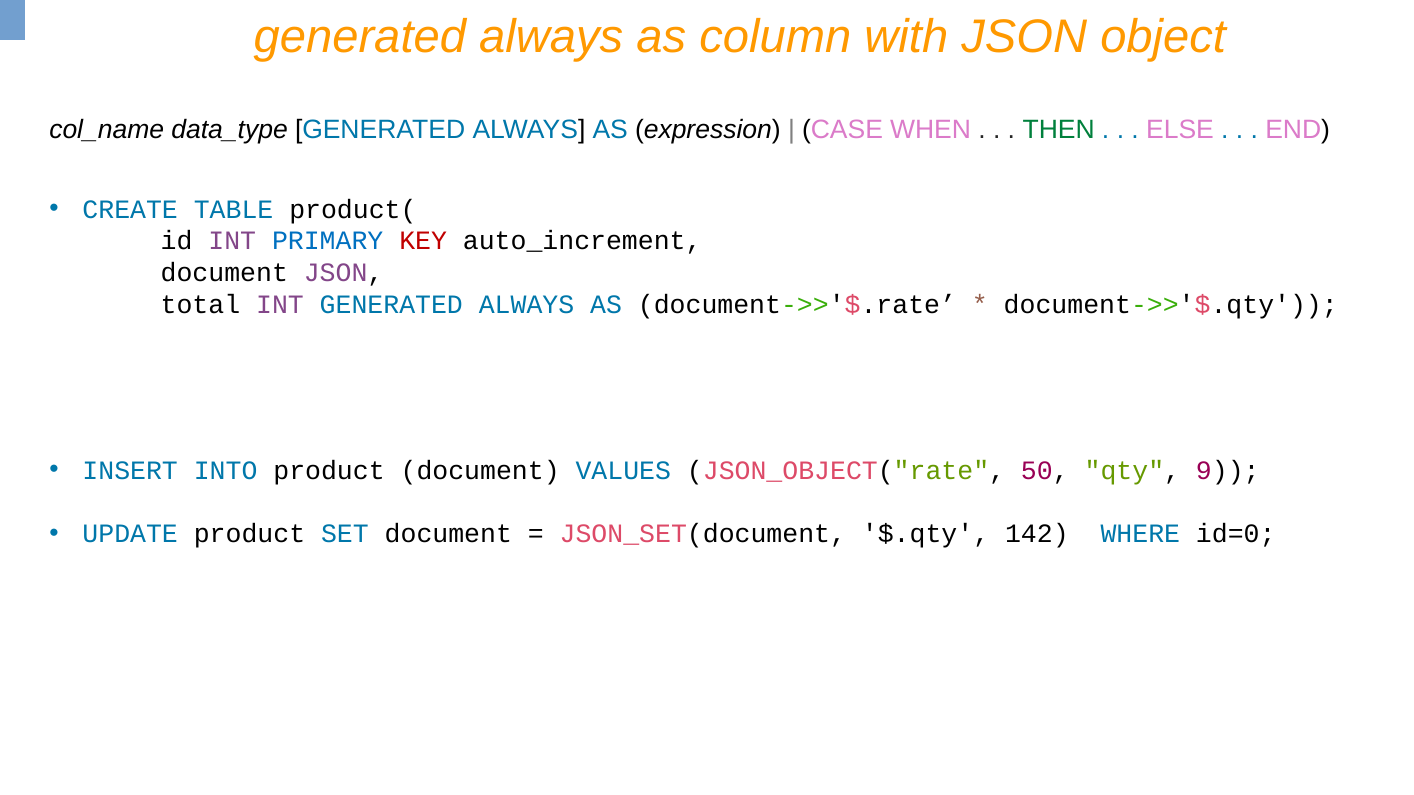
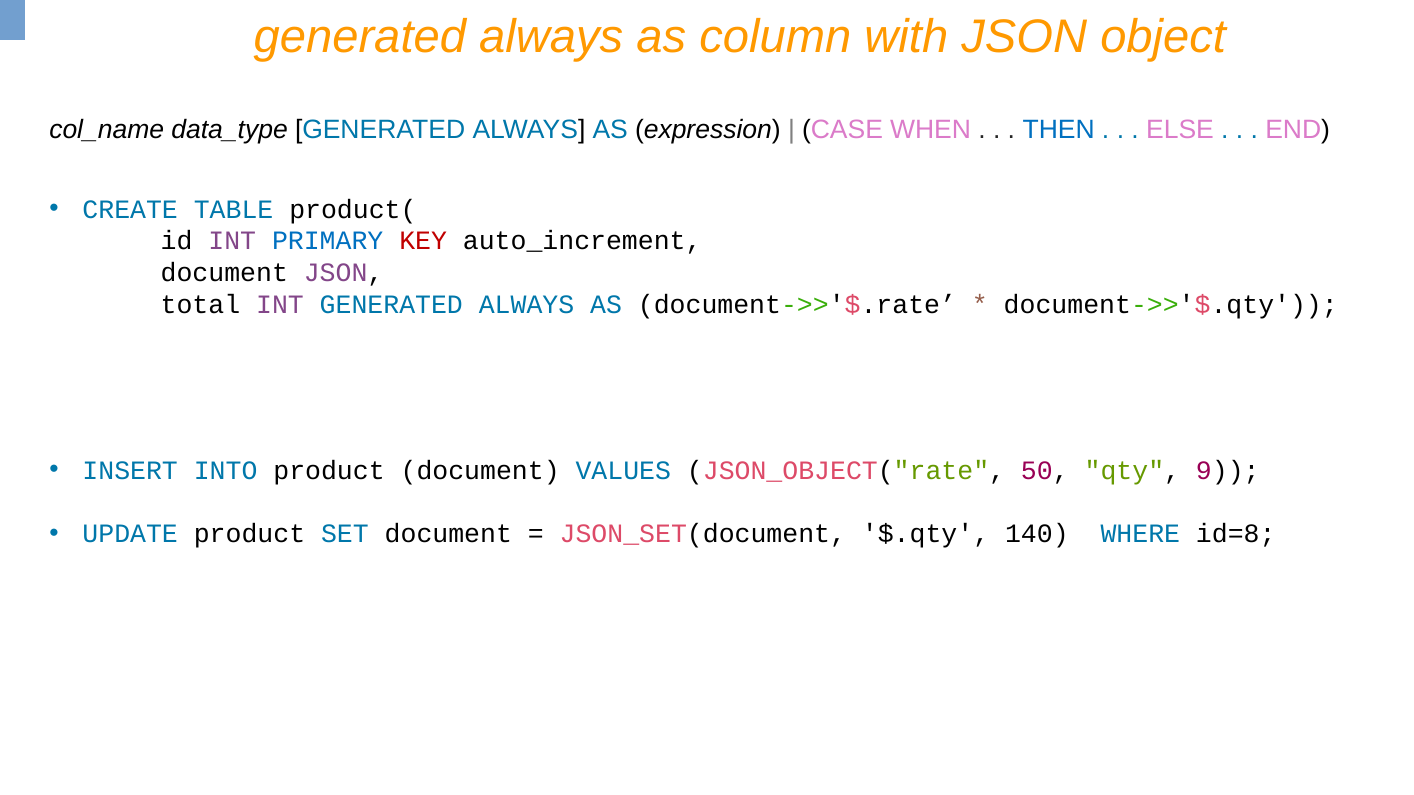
THEN colour: green -> blue
142: 142 -> 140
id=0: id=0 -> id=8
